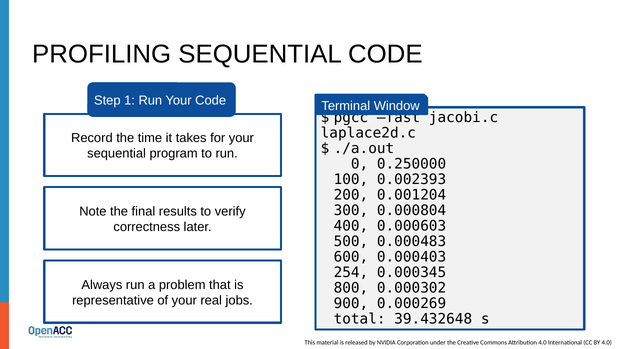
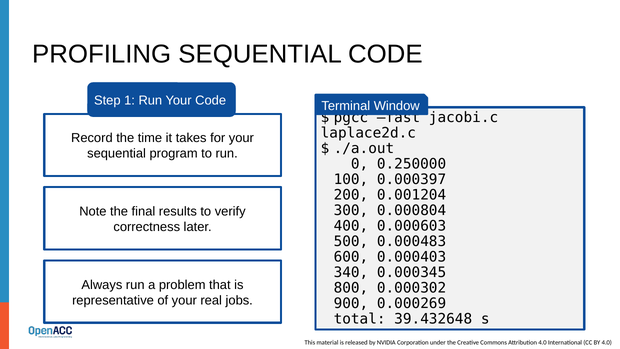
0.002393: 0.002393 -> 0.000397
254: 254 -> 340
